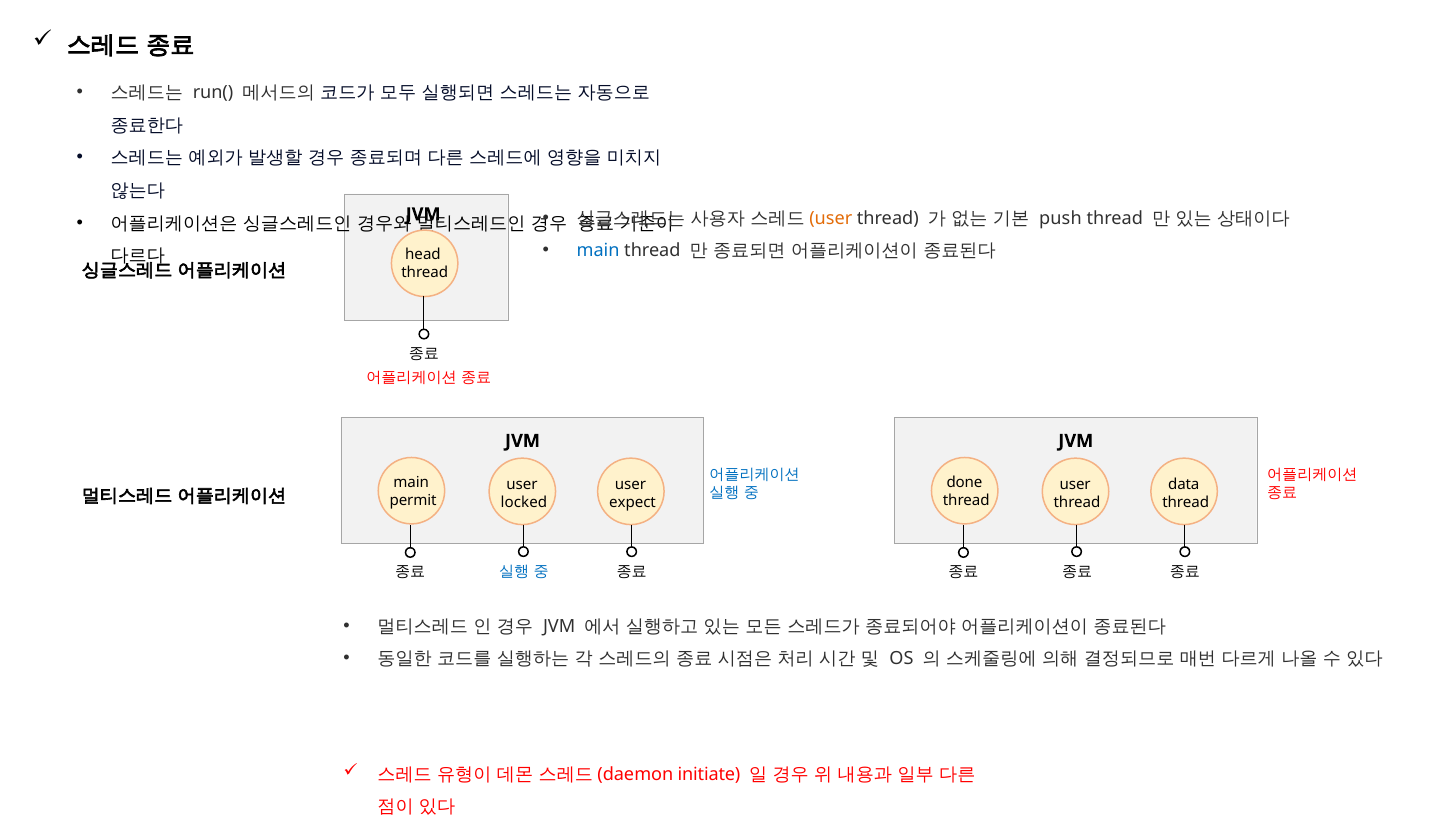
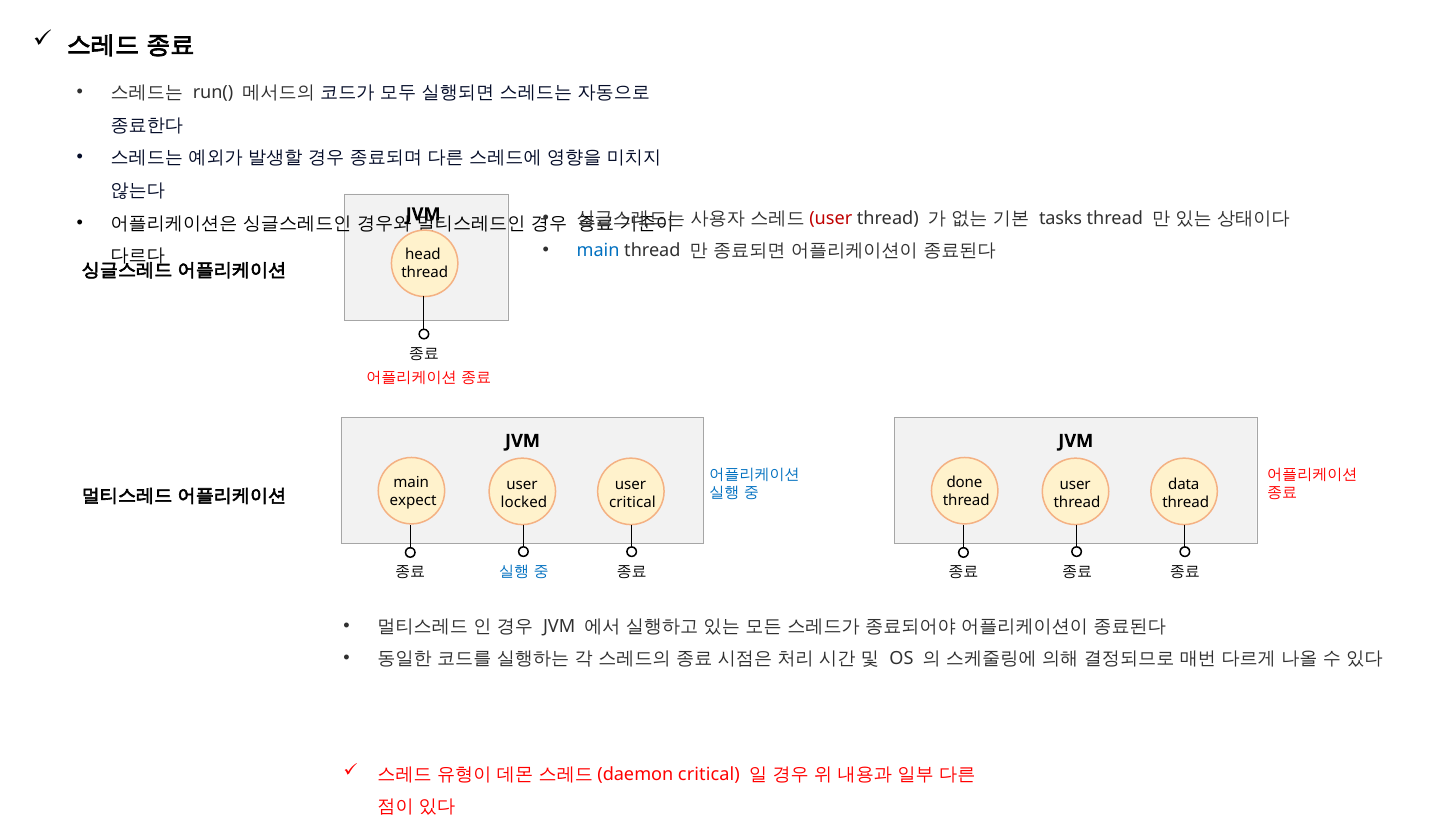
user at (831, 218) colour: orange -> red
push: push -> tasks
permit: permit -> expect
expect at (633, 503): expect -> critical
initiate at (709, 774): initiate -> critical
